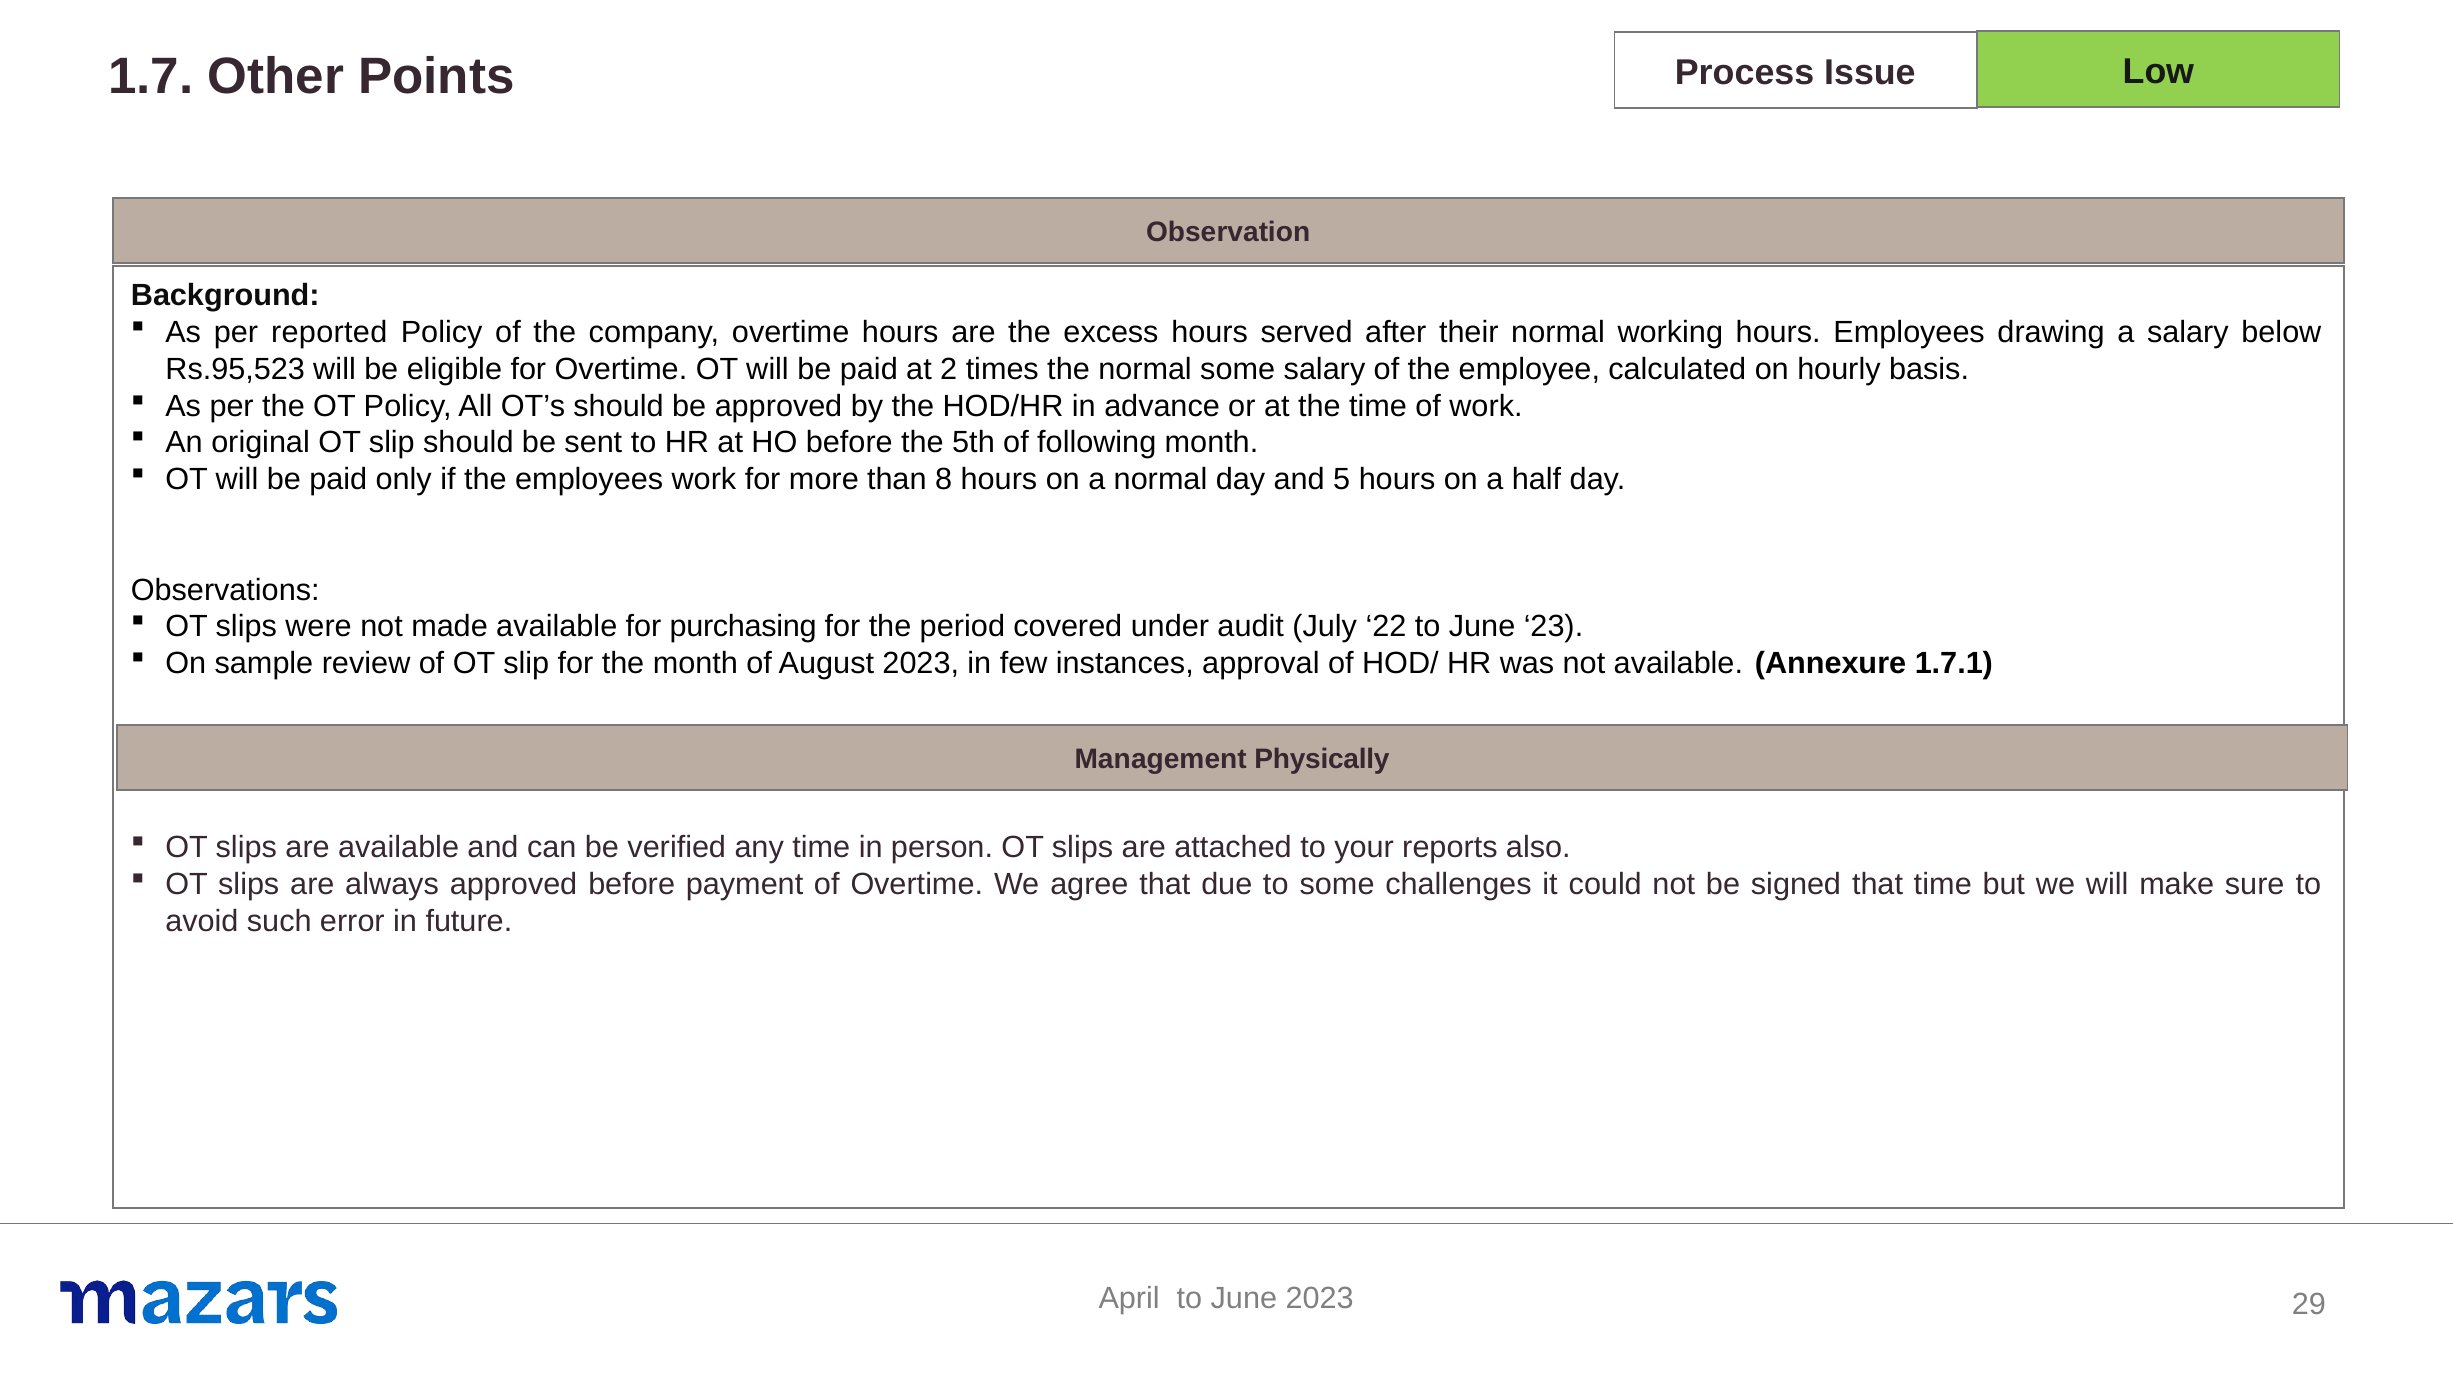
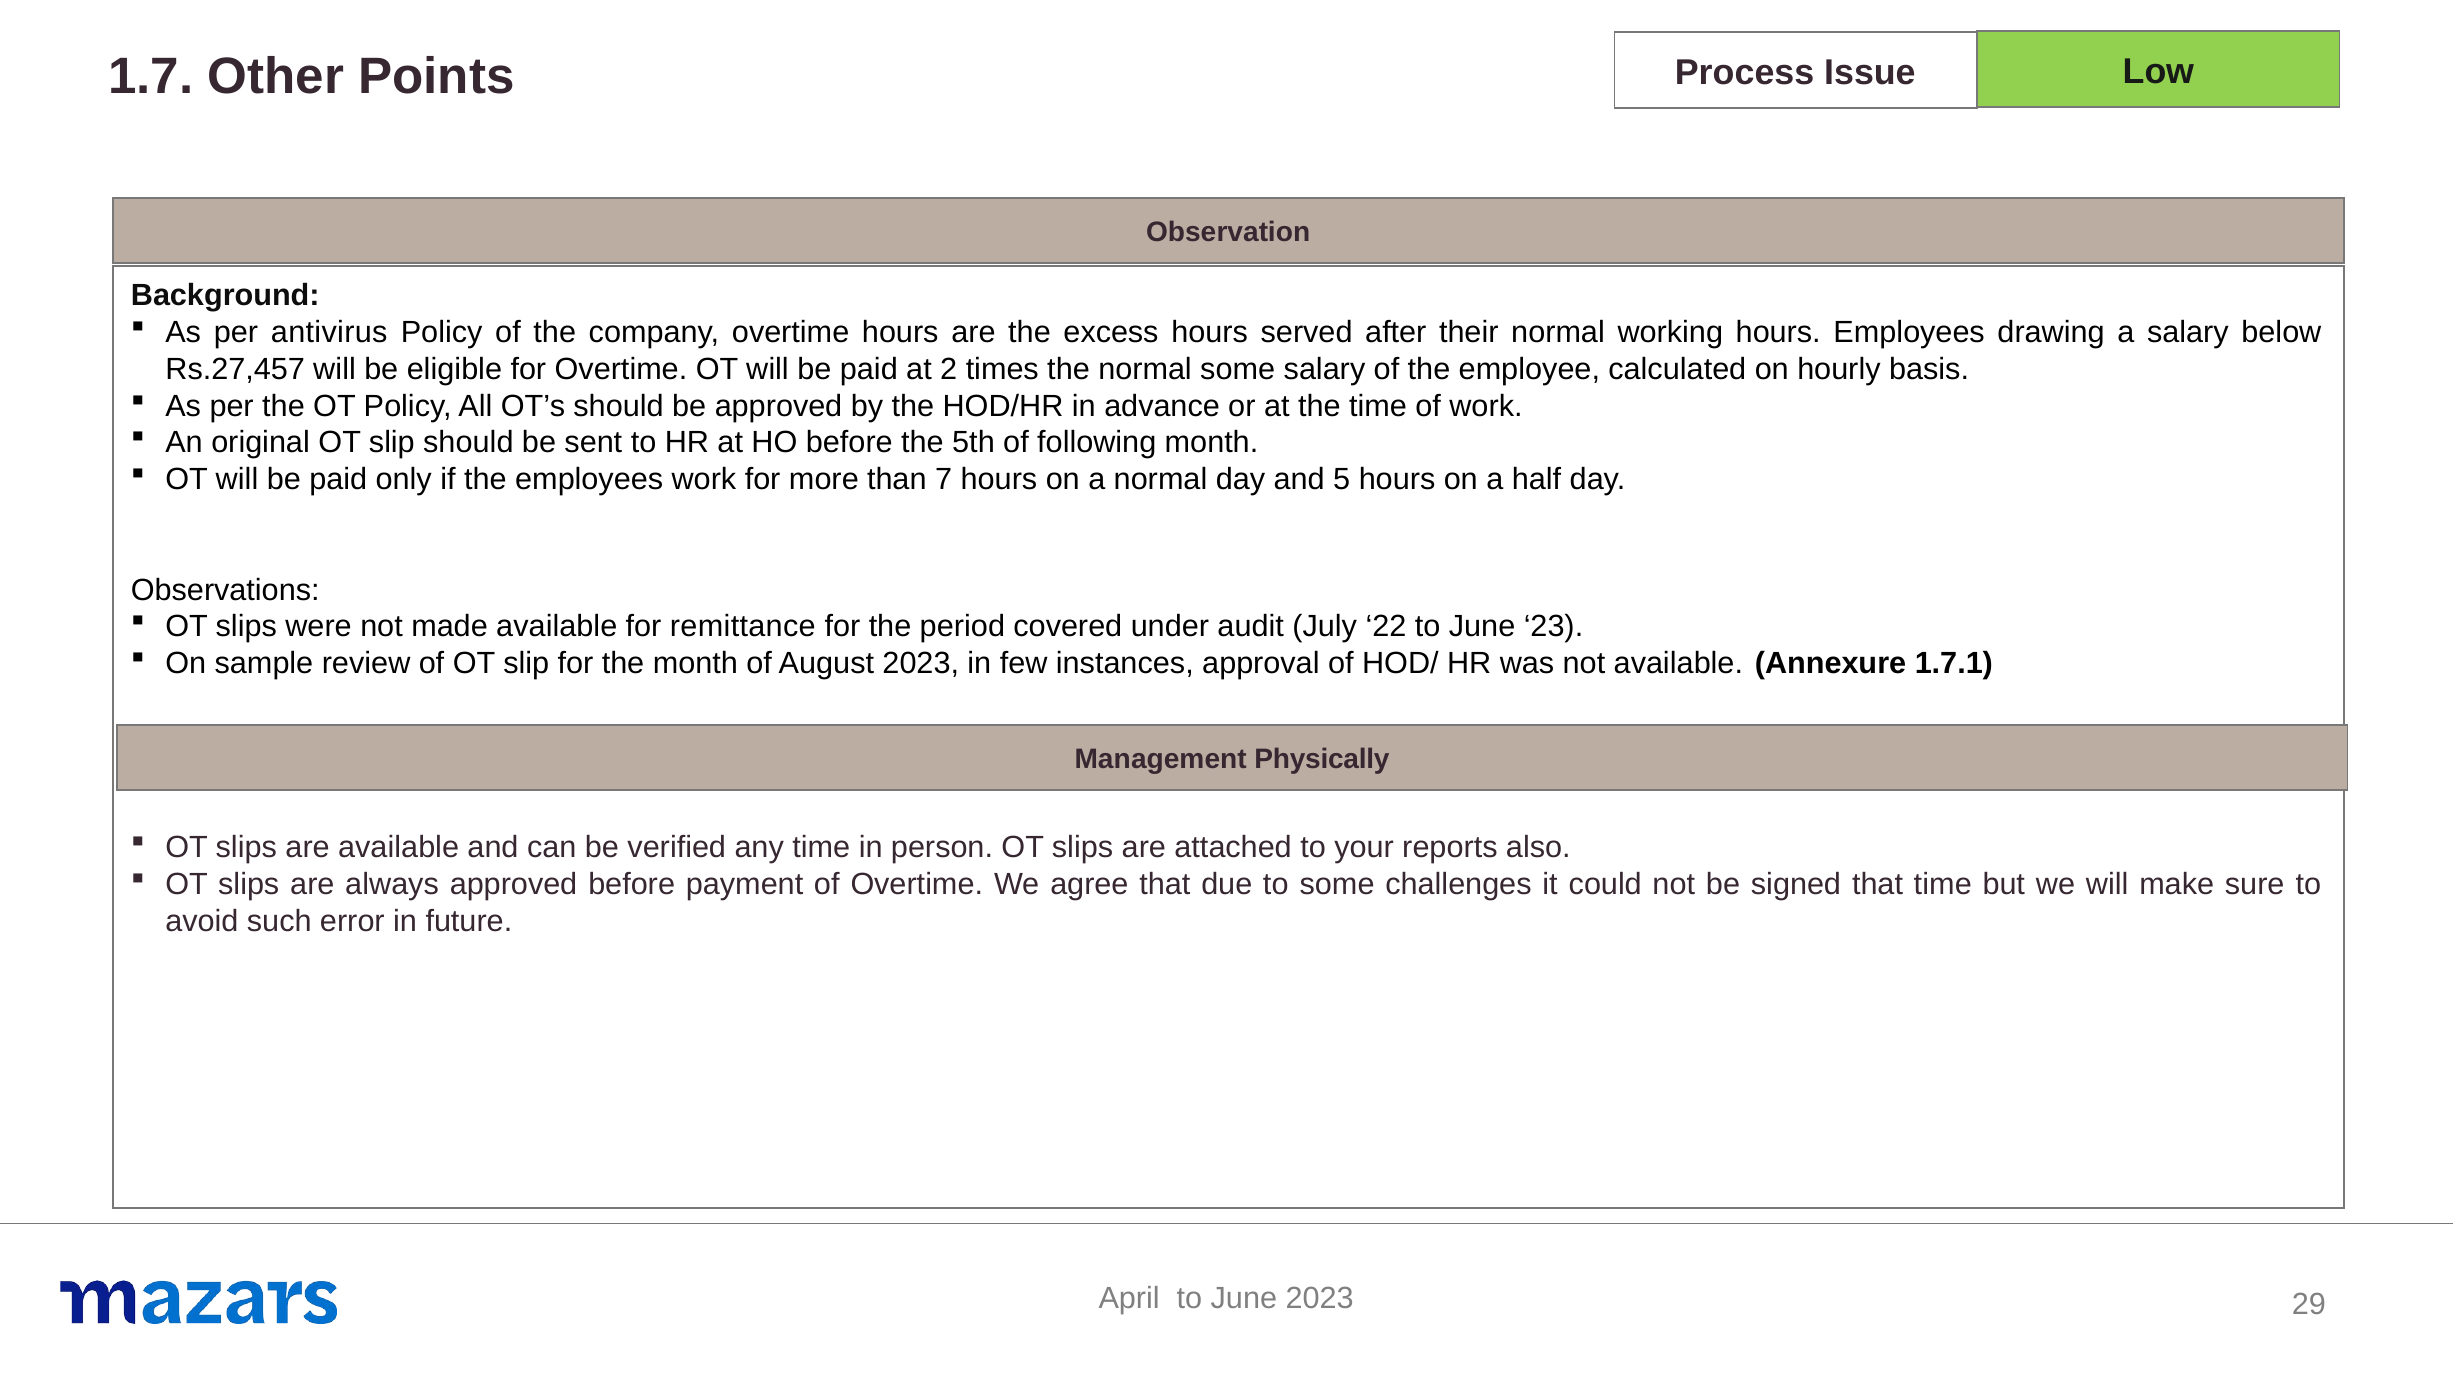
reported: reported -> antivirus
Rs.95,523: Rs.95,523 -> Rs.27,457
8: 8 -> 7
purchasing: purchasing -> remittance
